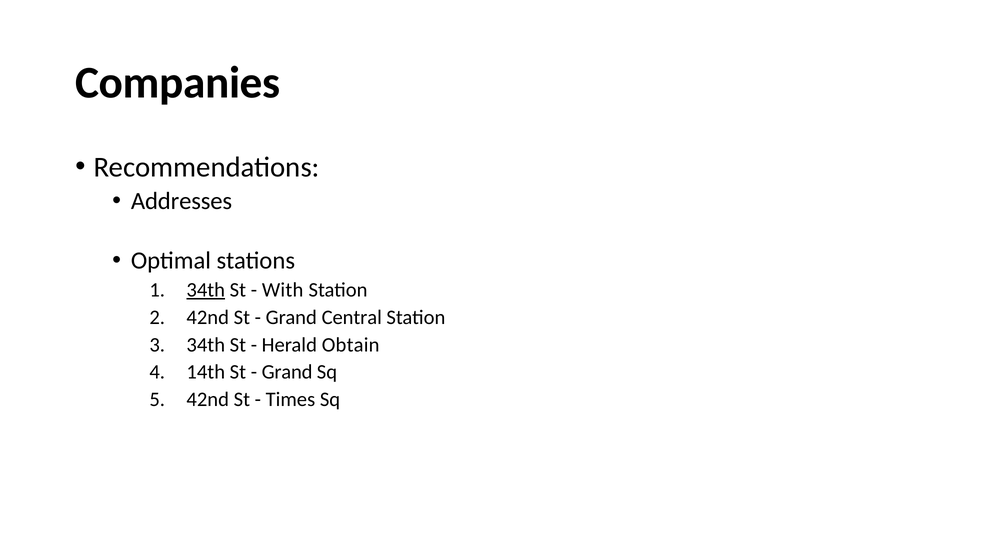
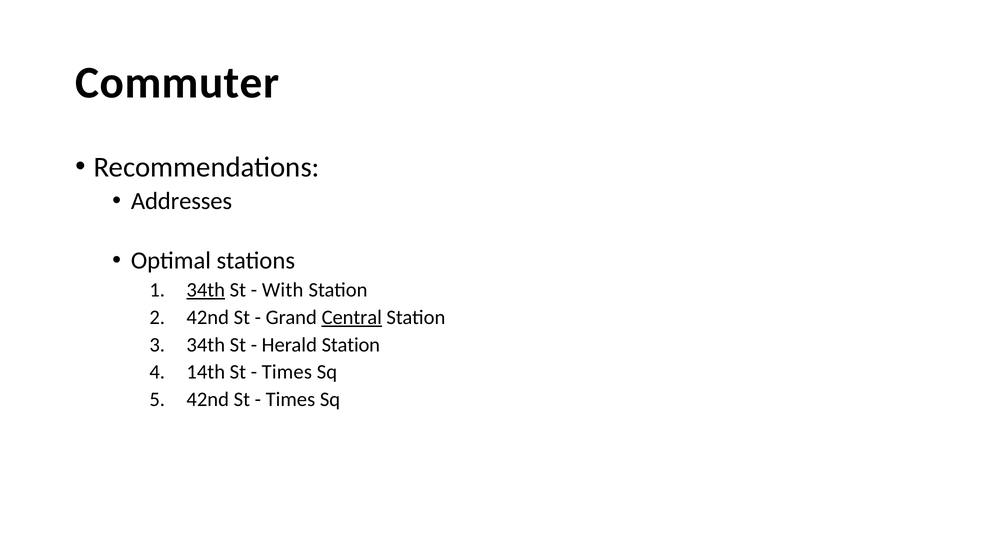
Companies: Companies -> Commuter
Central underline: none -> present
Herald Obtain: Obtain -> Station
Grand at (287, 372): Grand -> Times
